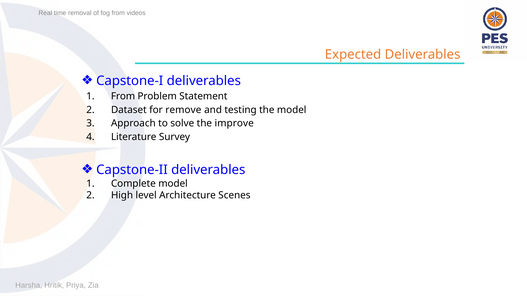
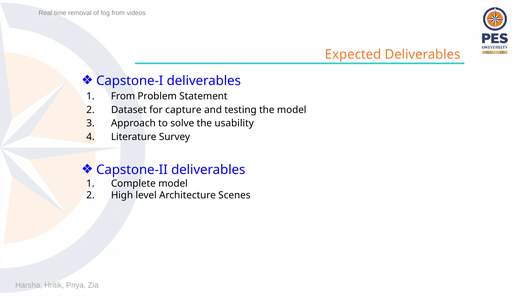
remove: remove -> capture
improve: improve -> usability
